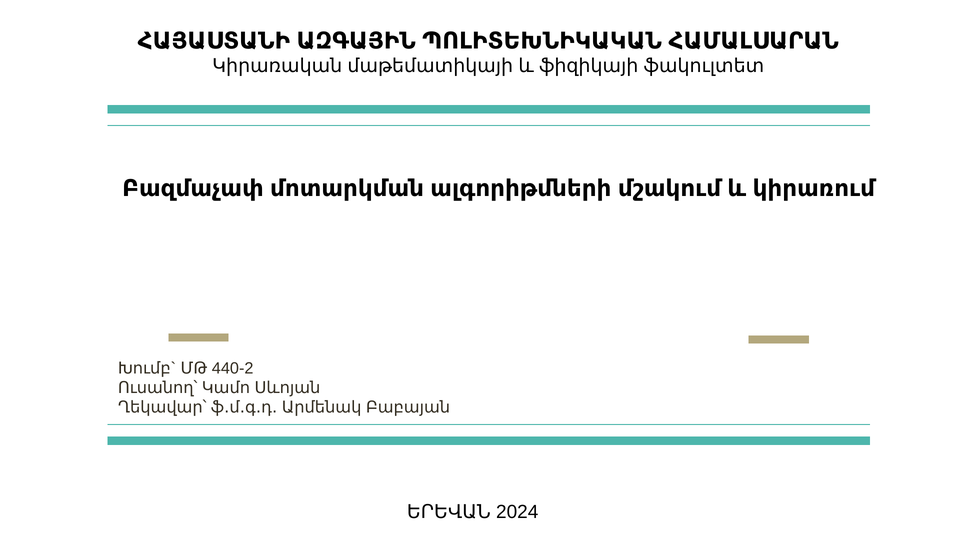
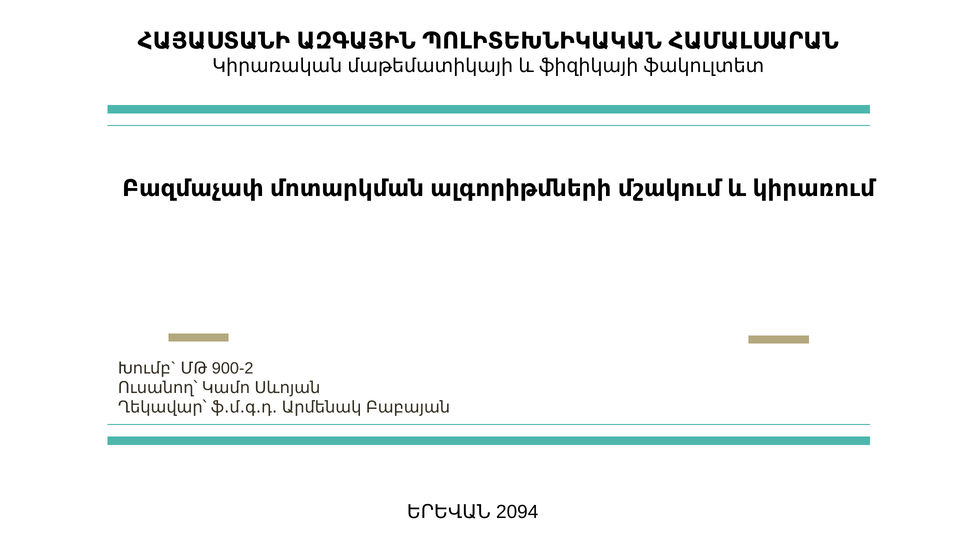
440-2: 440-2 -> 900-2
2024: 2024 -> 2094
